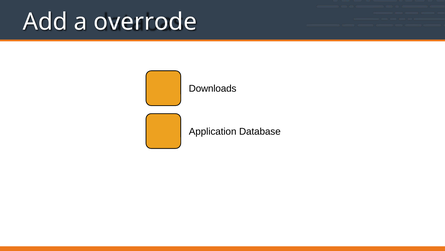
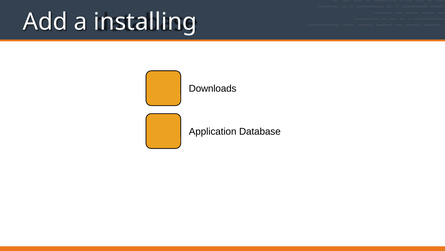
overrode: overrode -> installing
